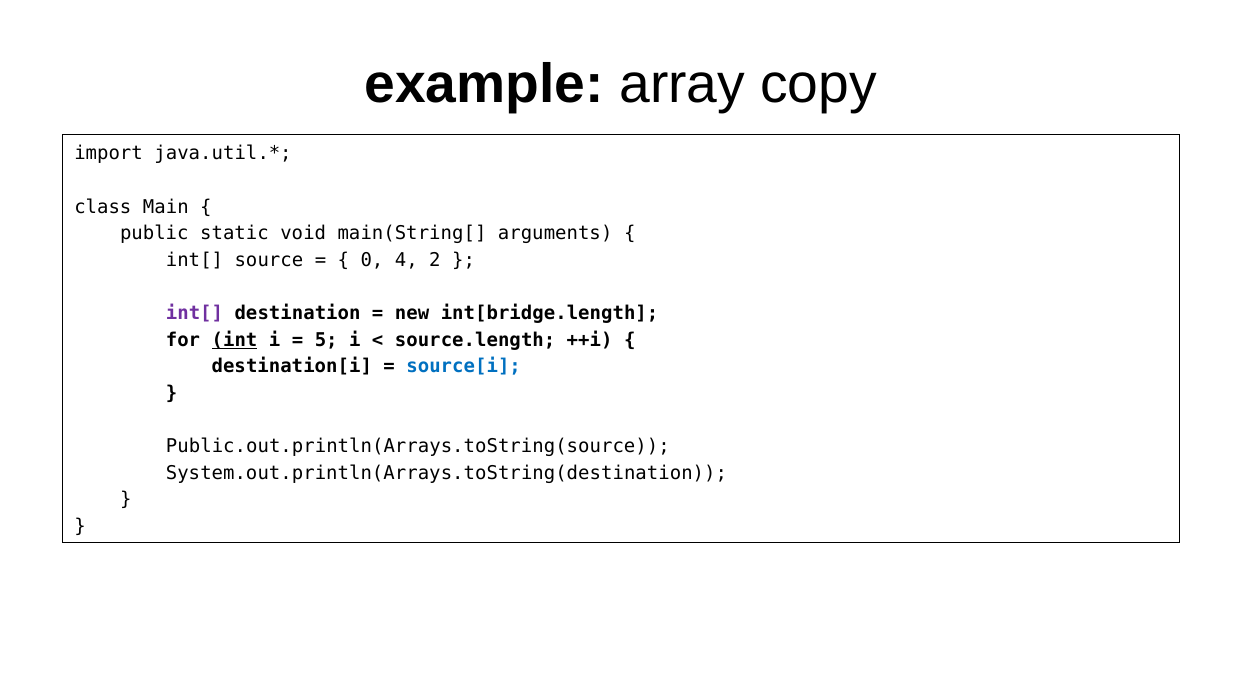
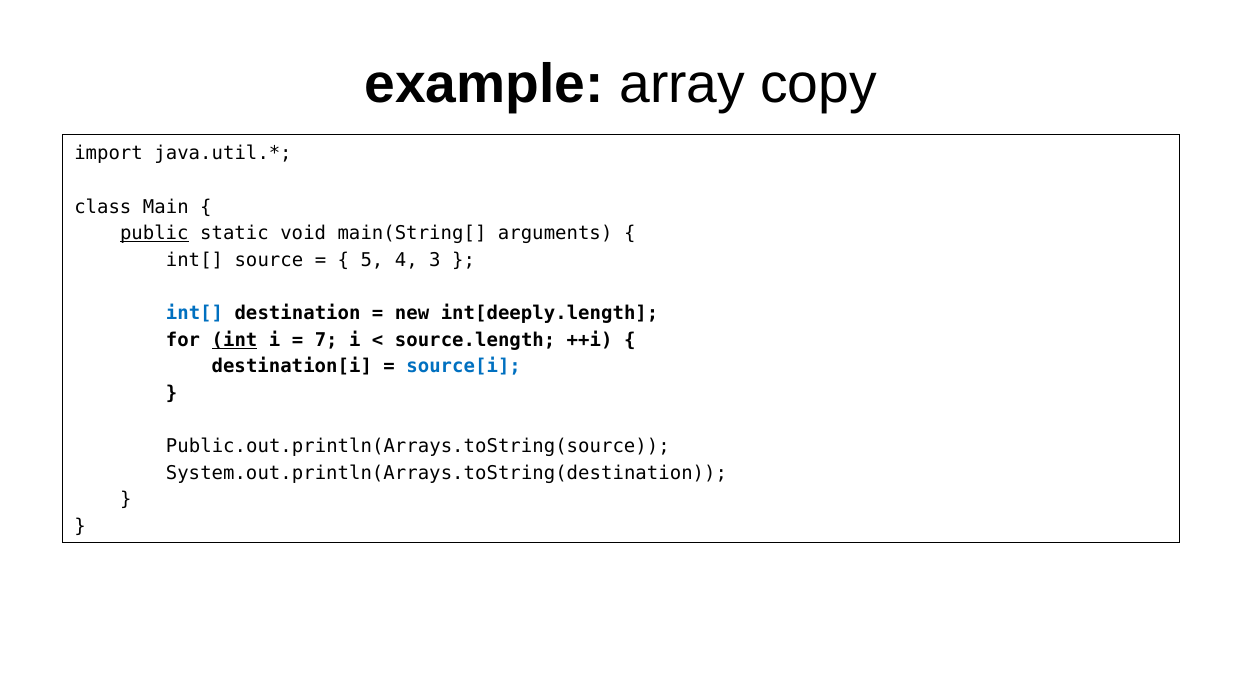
public underline: none -> present
0: 0 -> 5
2: 2 -> 3
int[ at (195, 313) colour: purple -> blue
int[bridge.length: int[bridge.length -> int[deeply.length
5: 5 -> 7
